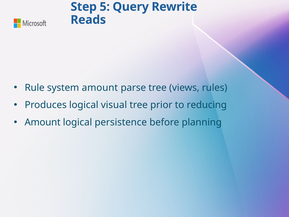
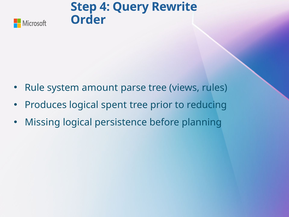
5: 5 -> 4
Reads: Reads -> Order
visual: visual -> spent
Amount at (43, 122): Amount -> Missing
